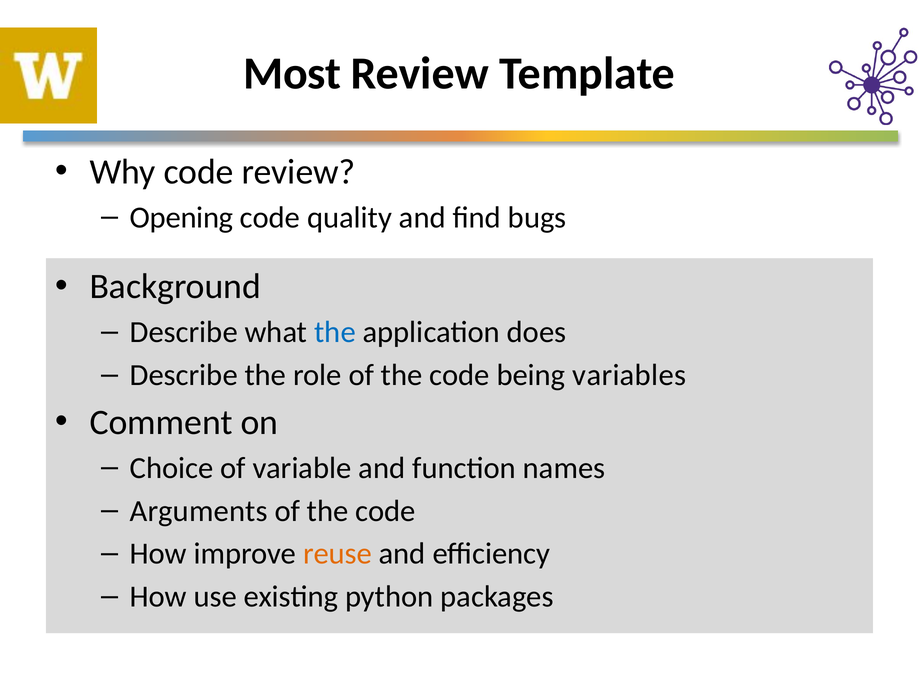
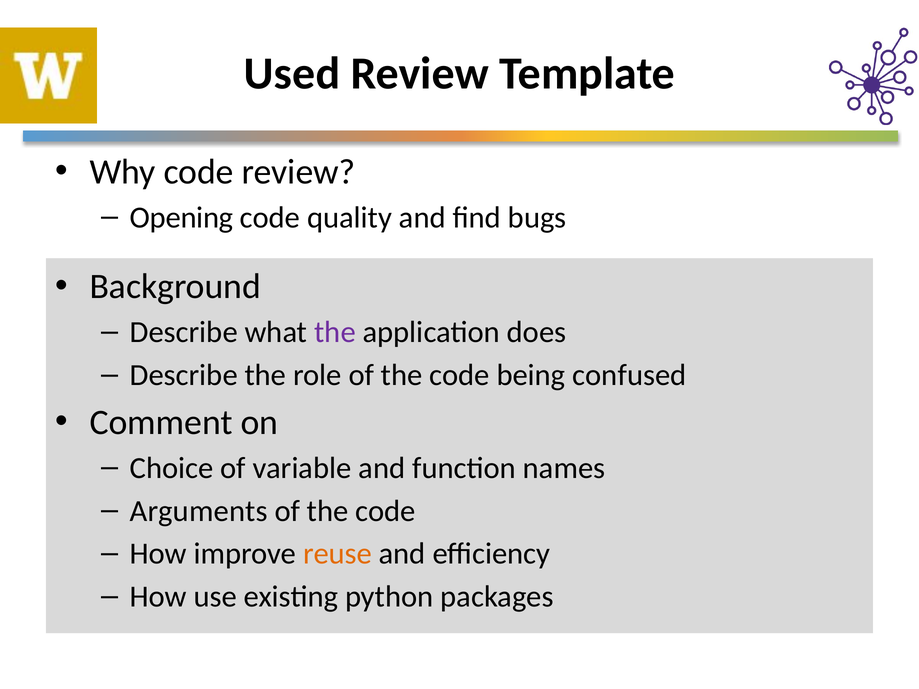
Most: Most -> Used
the at (335, 332) colour: blue -> purple
variables: variables -> confused
